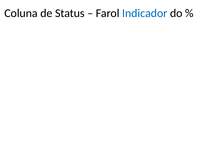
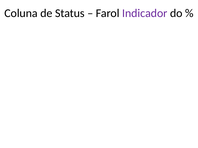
Indicador colour: blue -> purple
